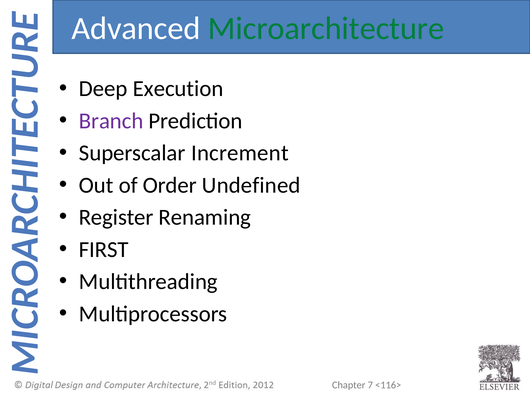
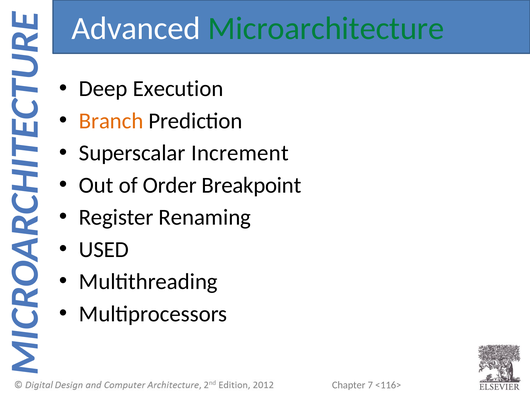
Branch colour: purple -> orange
Undefined: Undefined -> Breakpoint
FIRST: FIRST -> USED
